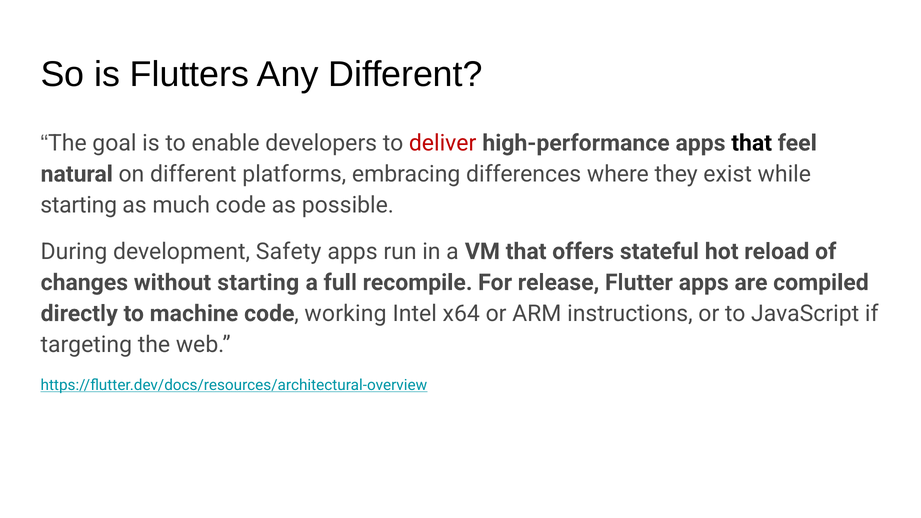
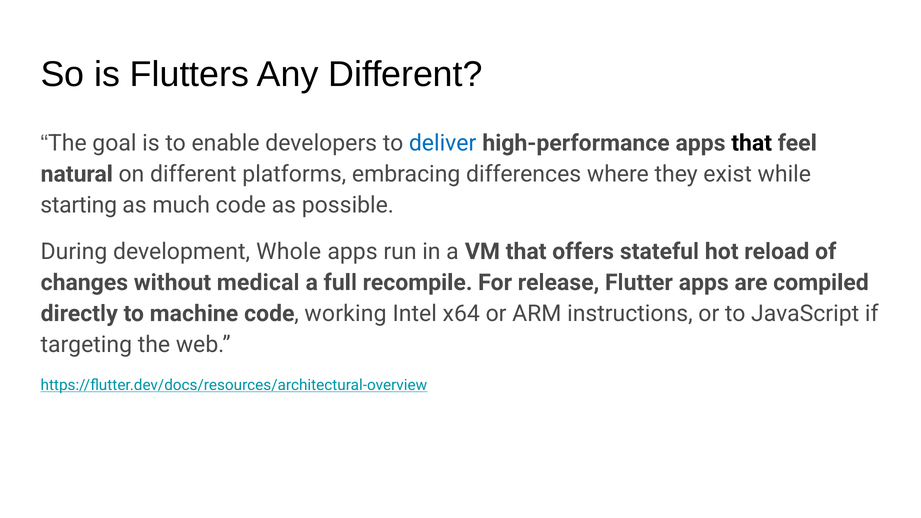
deliver colour: red -> blue
Safety: Safety -> Whole
without starting: starting -> medical
